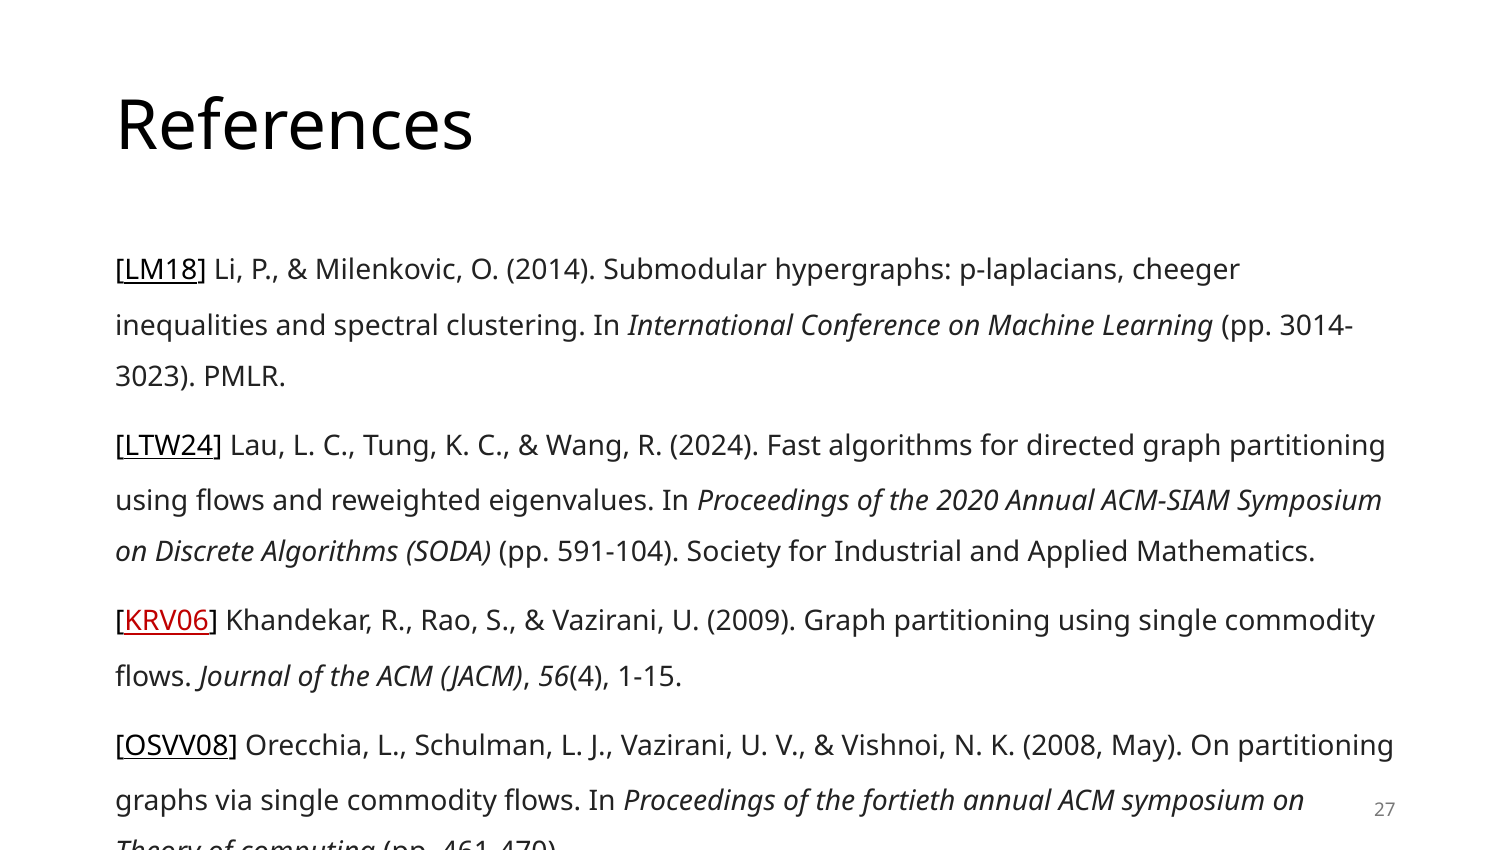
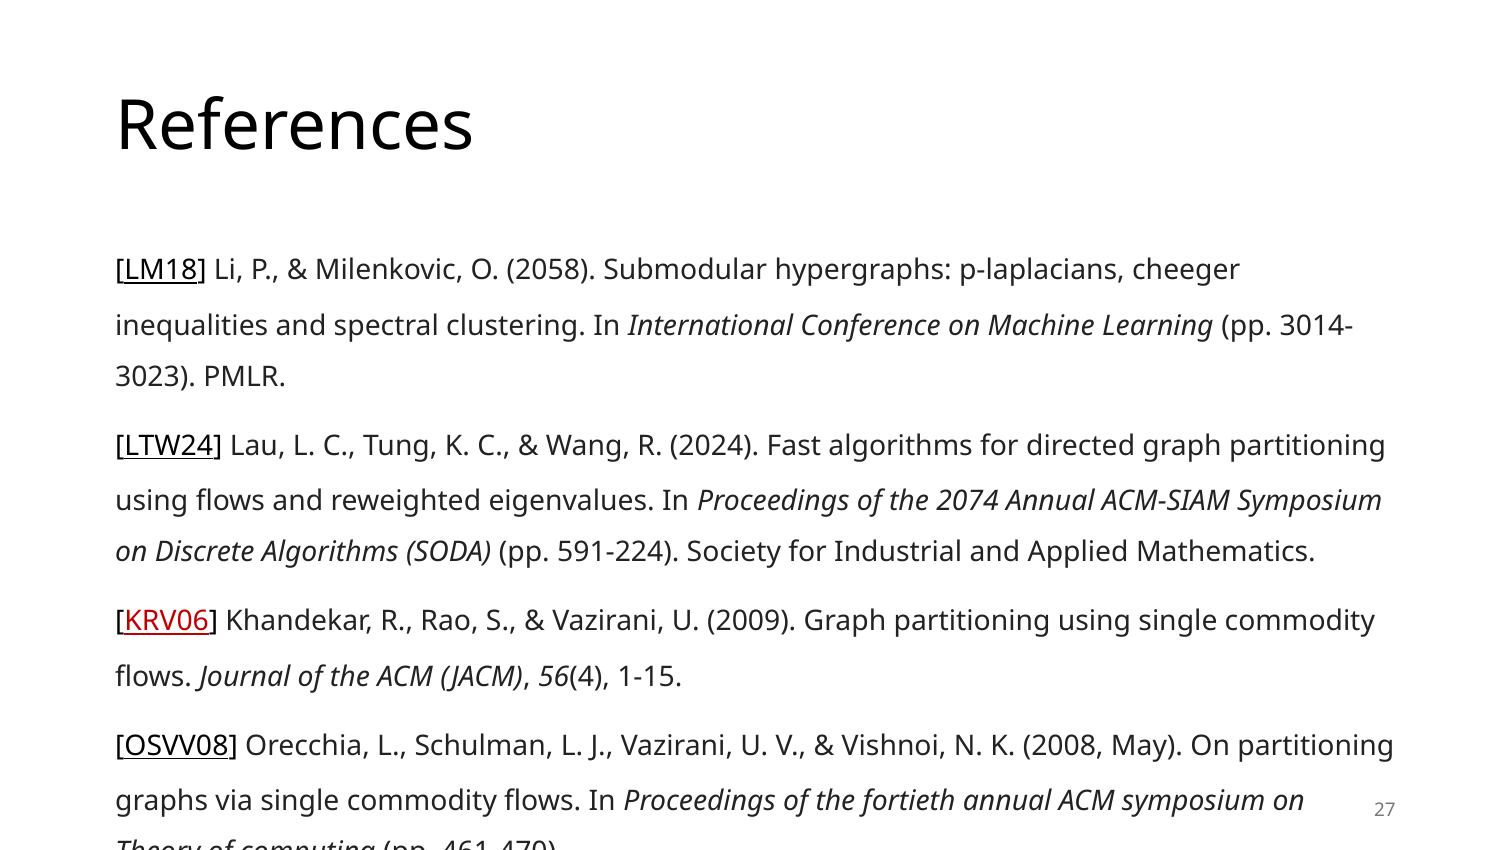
2014: 2014 -> 2058
2020: 2020 -> 2074
591-104: 591-104 -> 591-224
